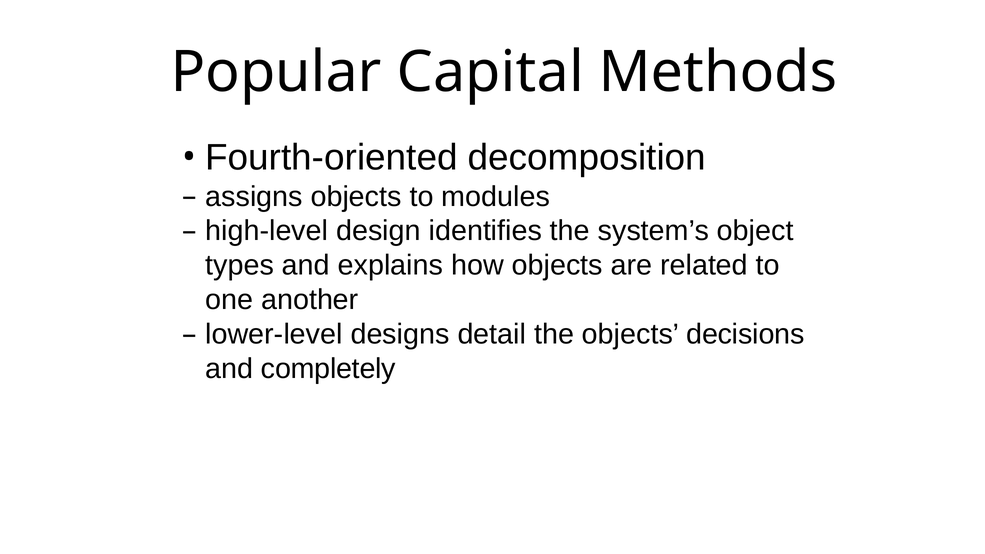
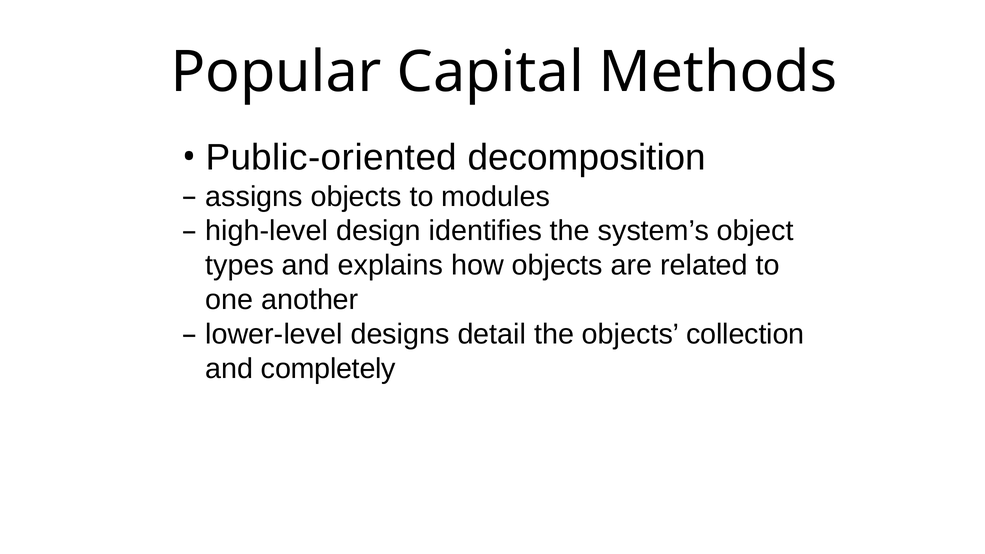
Fourth-oriented: Fourth-oriented -> Public-oriented
decisions: decisions -> collection
